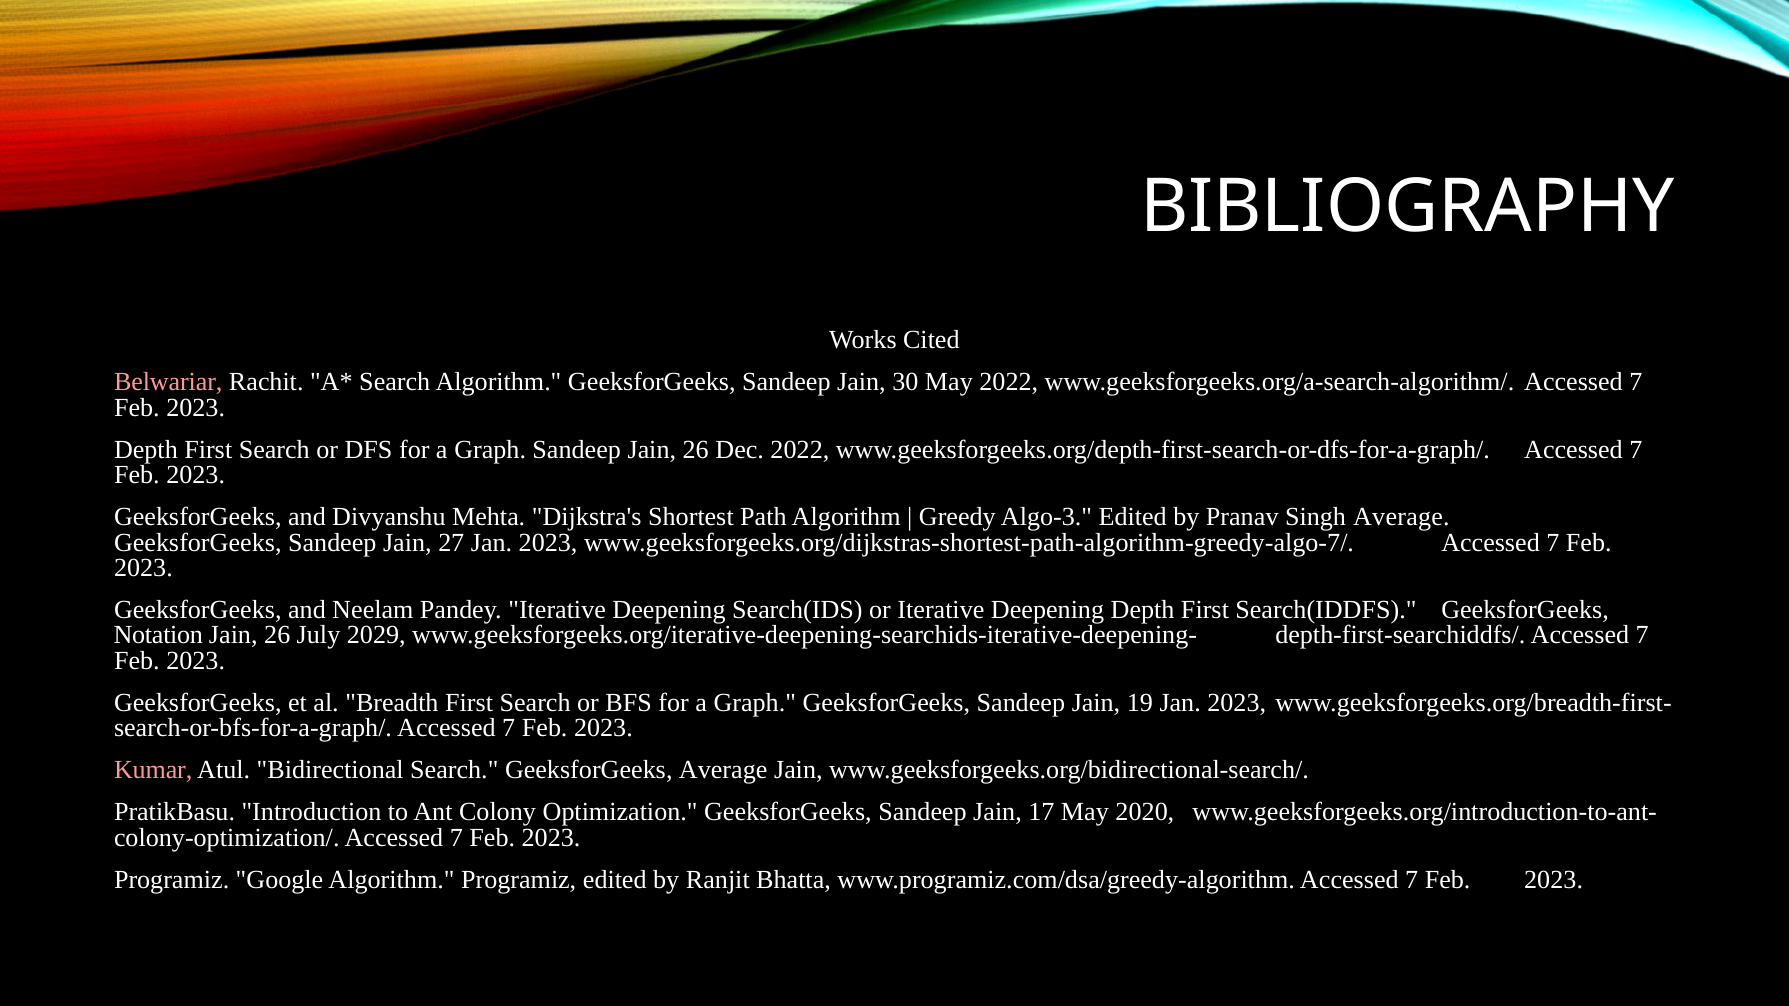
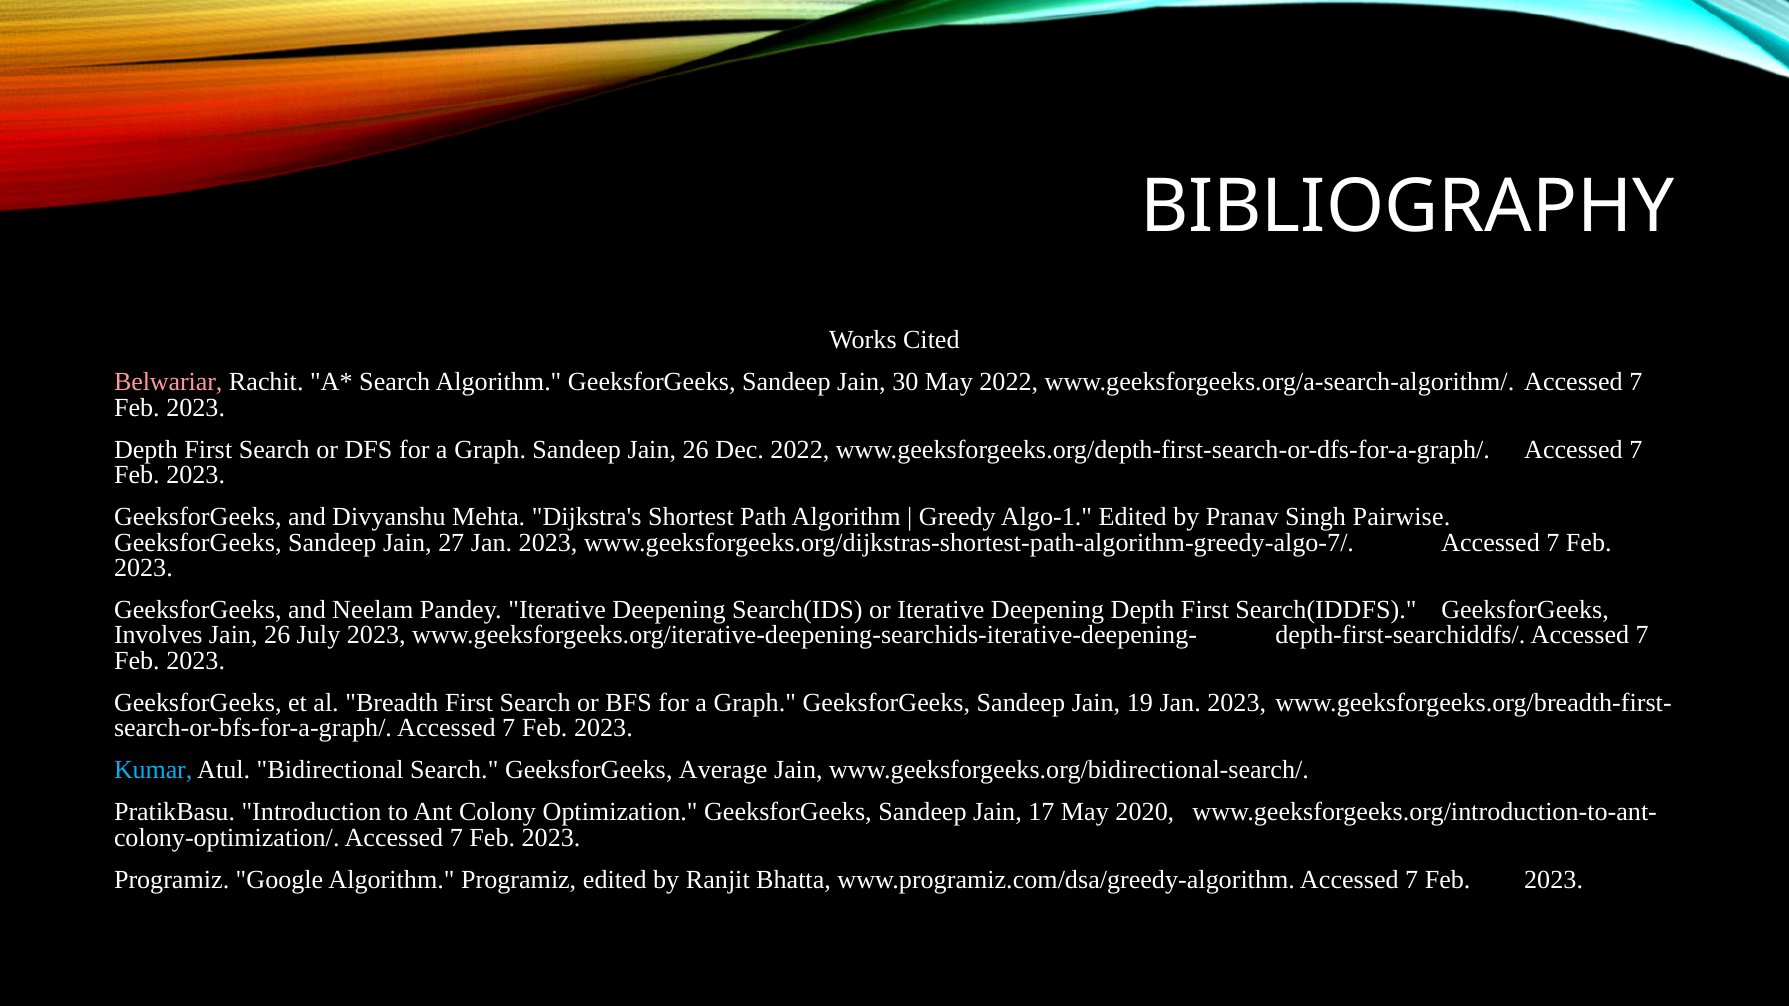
Algo-3: Algo-3 -> Algo-1
Singh Average: Average -> Pairwise
Notation: Notation -> Involves
July 2029: 2029 -> 2023
Kumar colour: pink -> light blue
